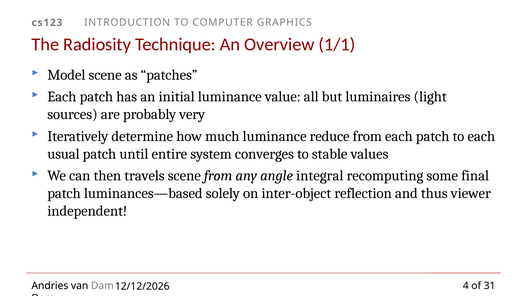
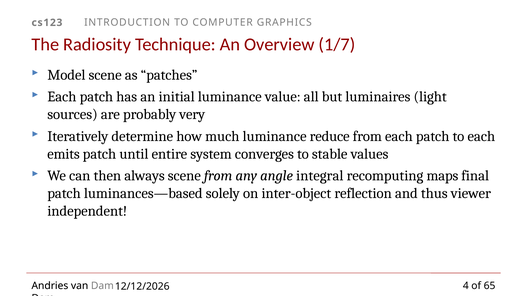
1/1: 1/1 -> 1/7
usual: usual -> emits
travels: travels -> always
some: some -> maps
31: 31 -> 65
